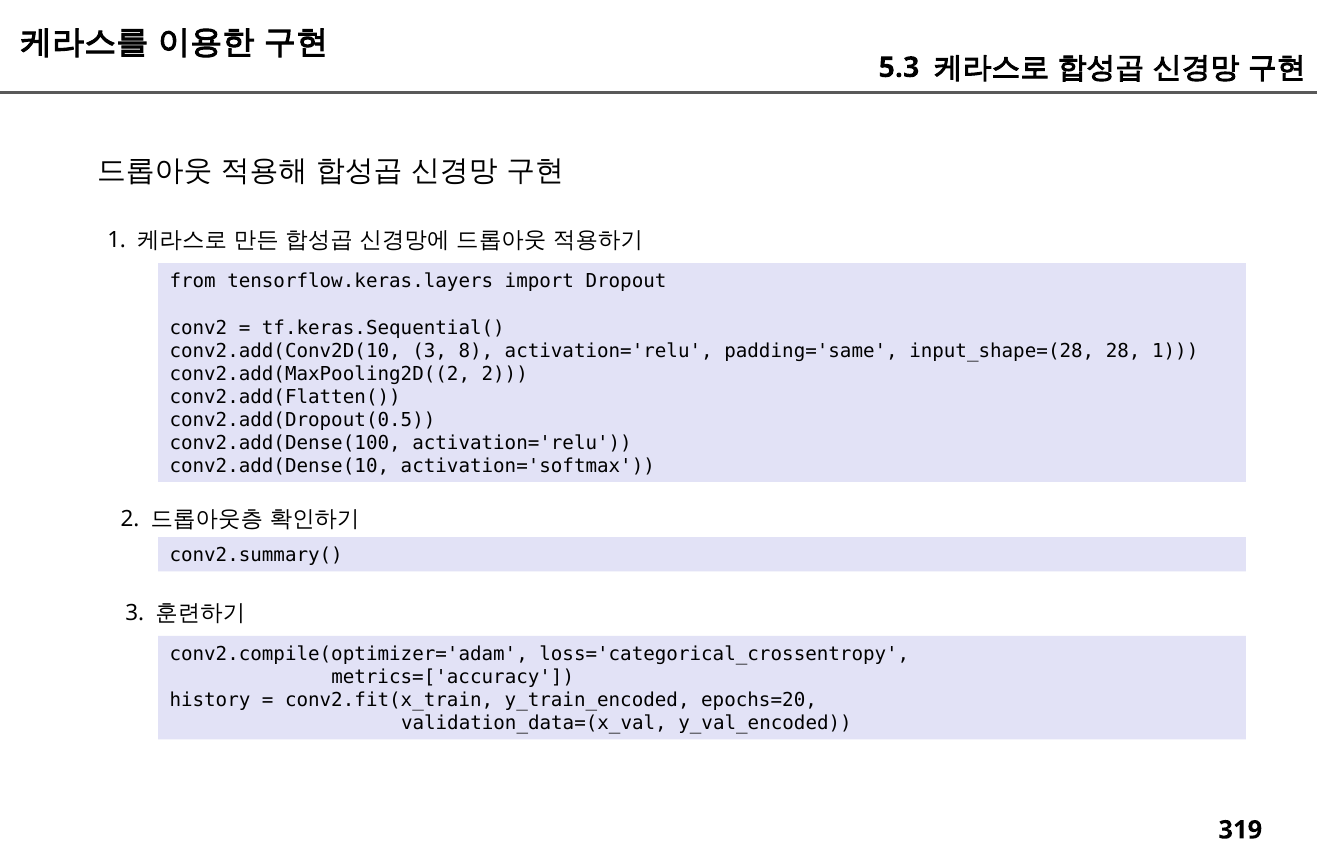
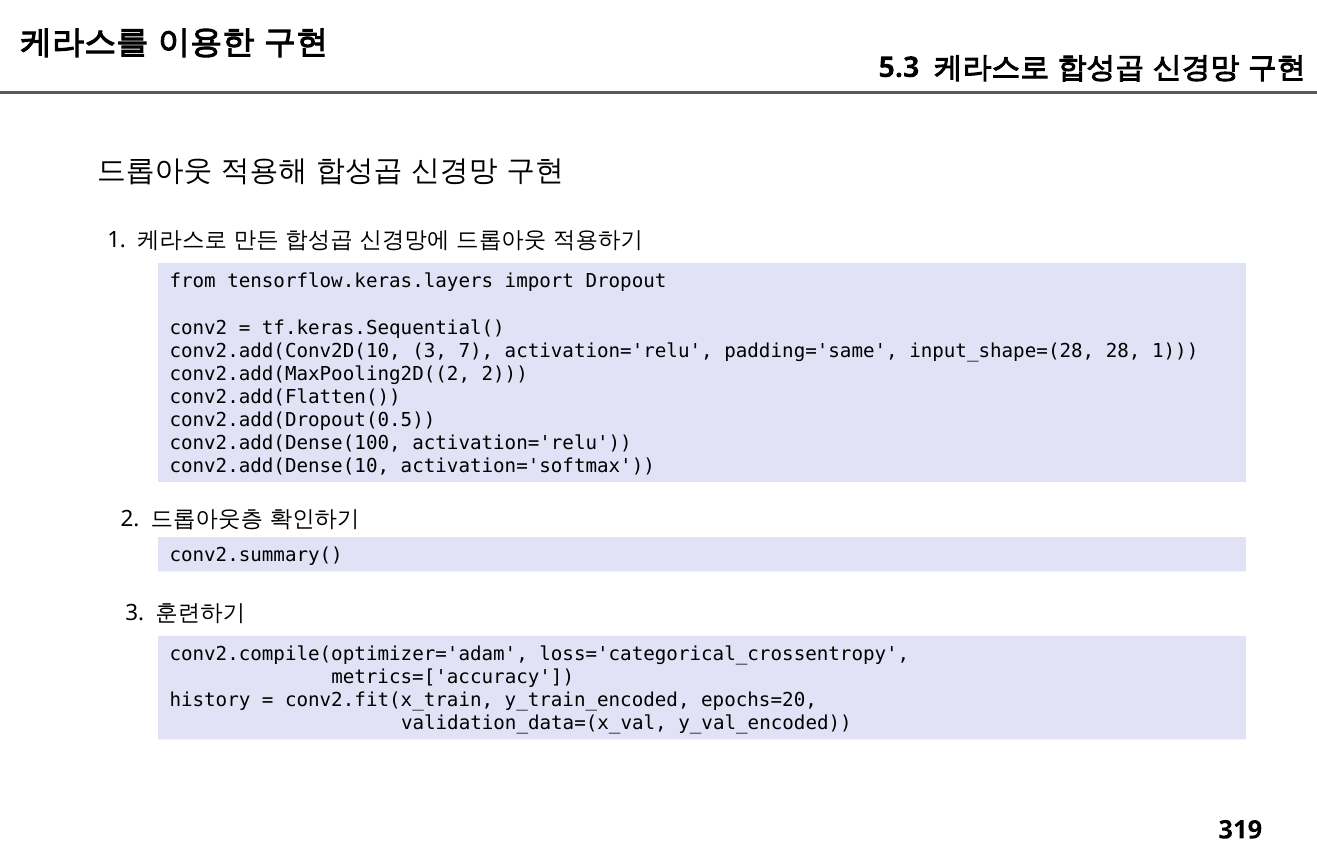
8: 8 -> 7
